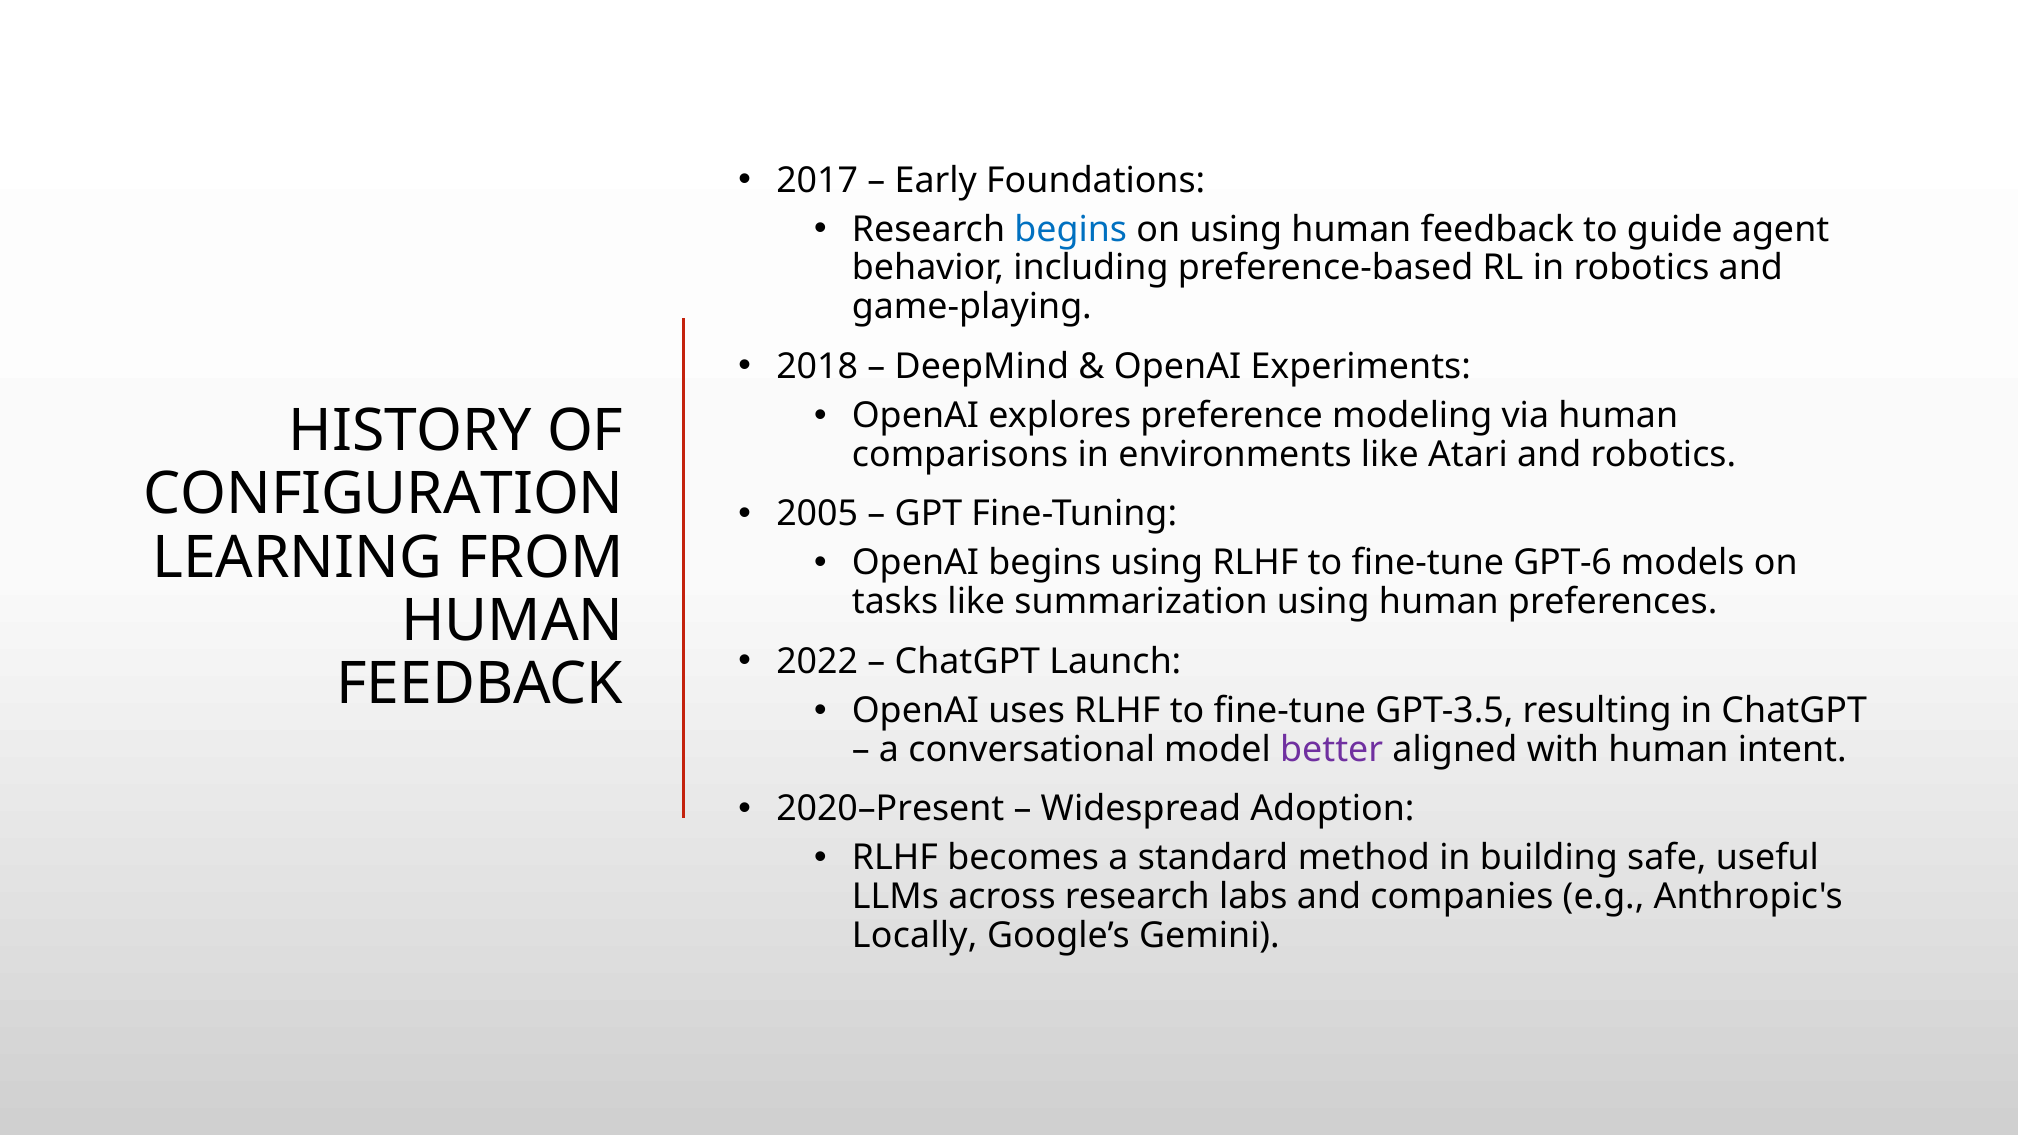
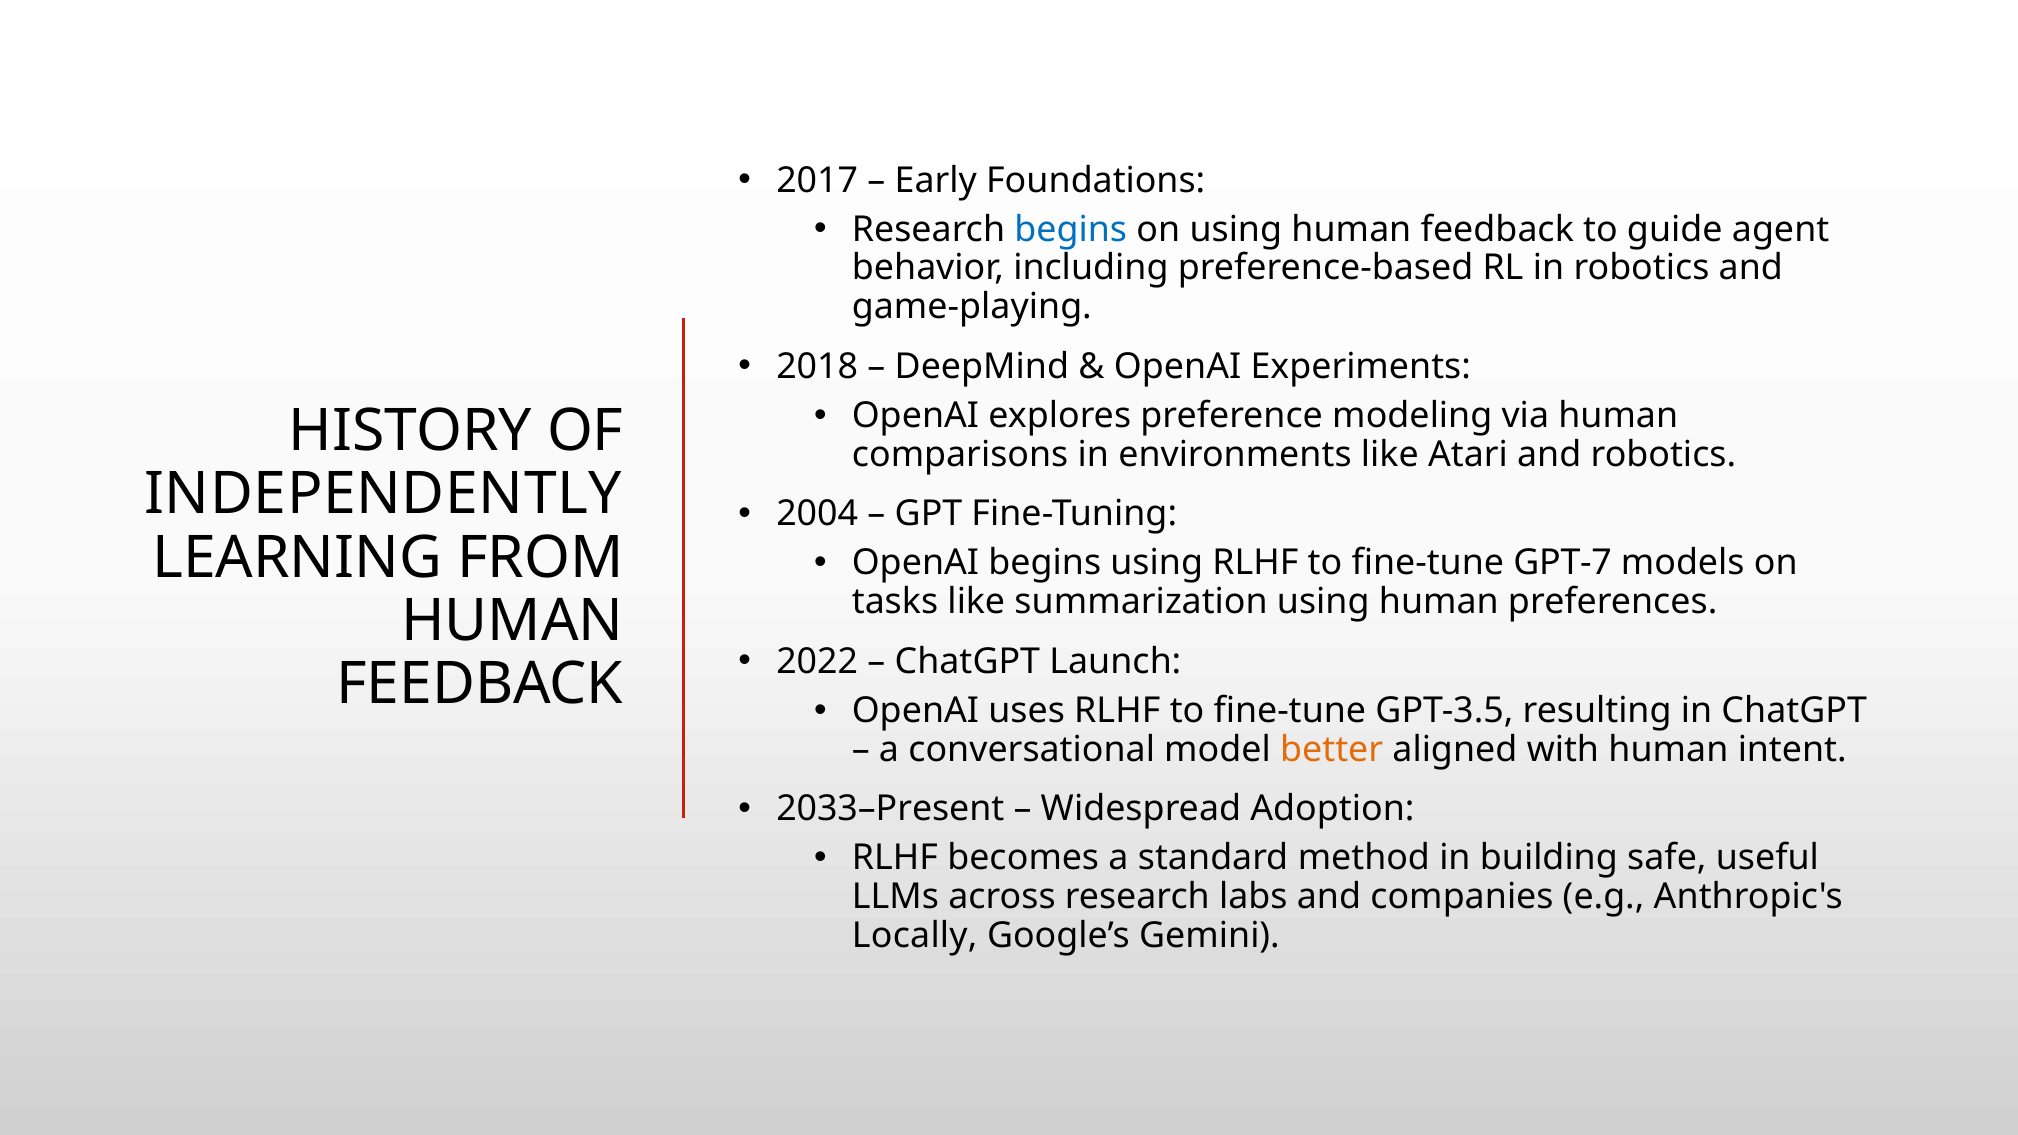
CONFIGURATION: CONFIGURATION -> INDEPENDENTLY
2005: 2005 -> 2004
GPT-6: GPT-6 -> GPT-7
better colour: purple -> orange
2020–Present: 2020–Present -> 2033–Present
